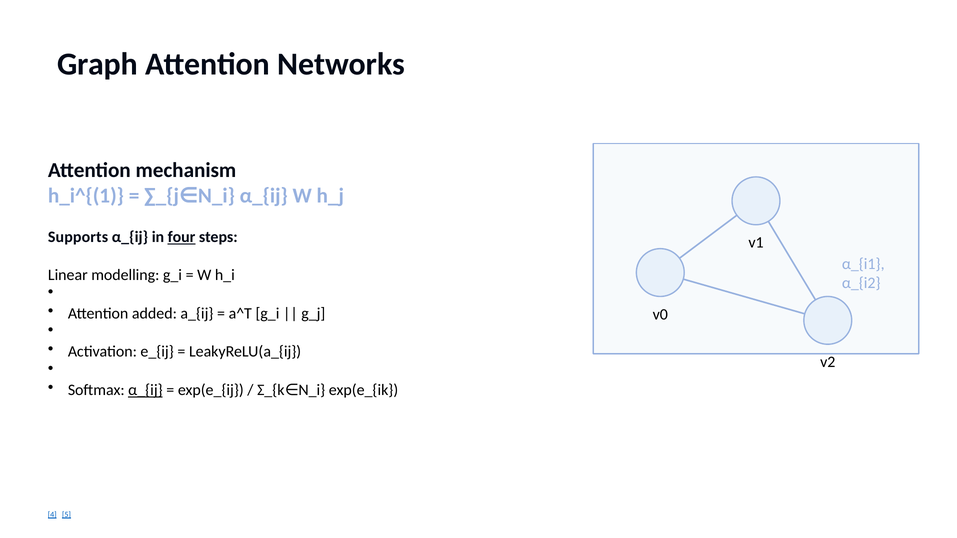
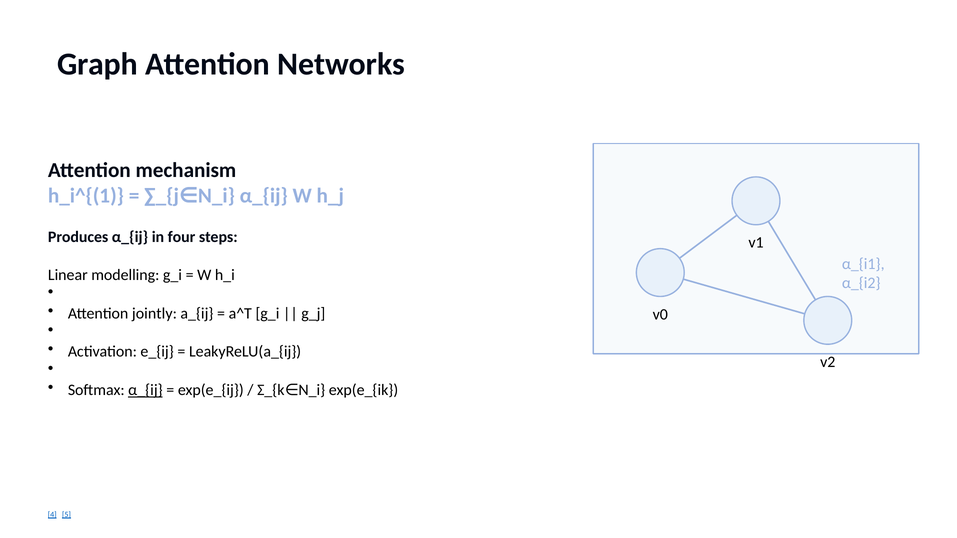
Supports: Supports -> Produces
four underline: present -> none
added: added -> jointly
